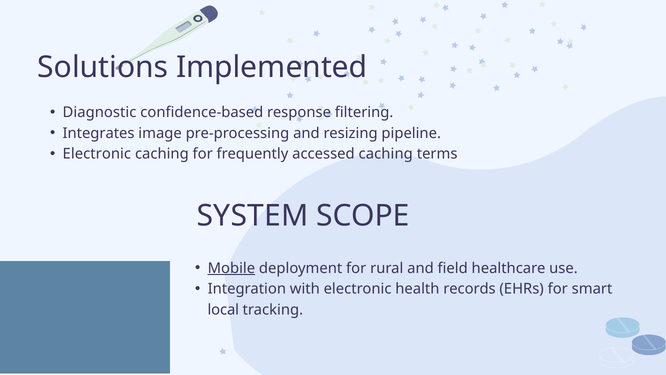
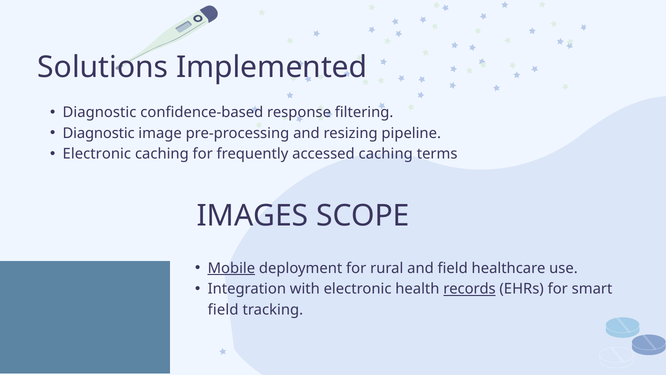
Integrates at (99, 133): Integrates -> Diagnostic
SYSTEM: SYSTEM -> IMAGES
records underline: none -> present
local at (223, 309): local -> field
